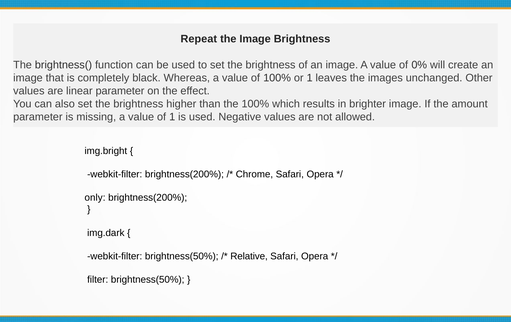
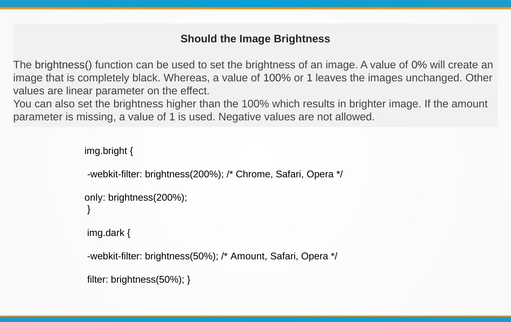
Repeat: Repeat -> Should
Relative at (249, 256): Relative -> Amount
